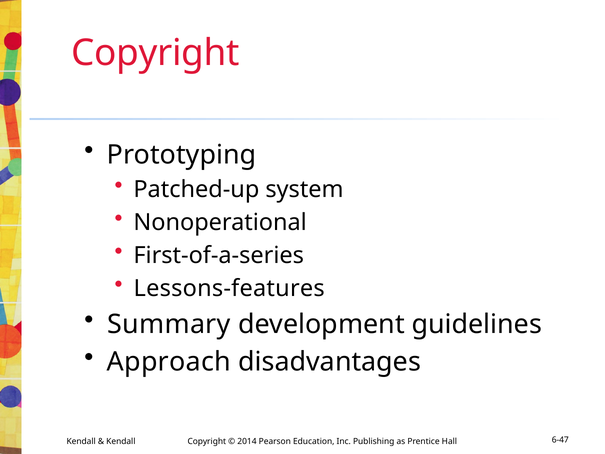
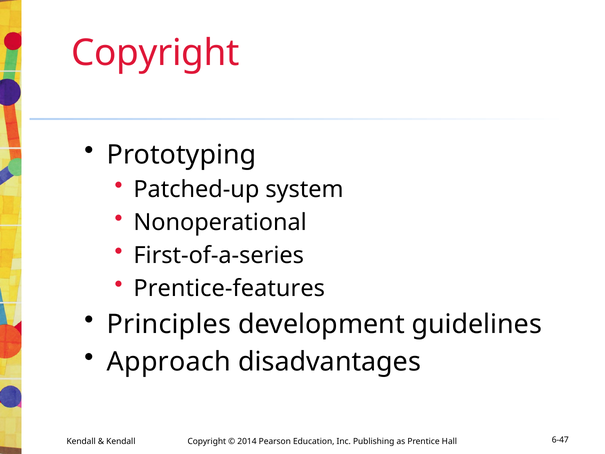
Lessons-features: Lessons-features -> Prentice-features
Summary: Summary -> Principles
